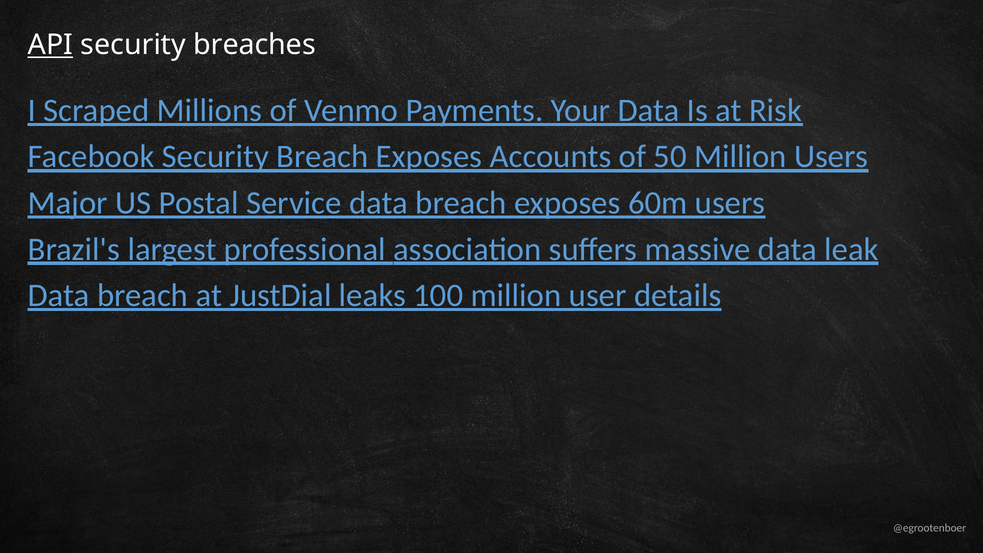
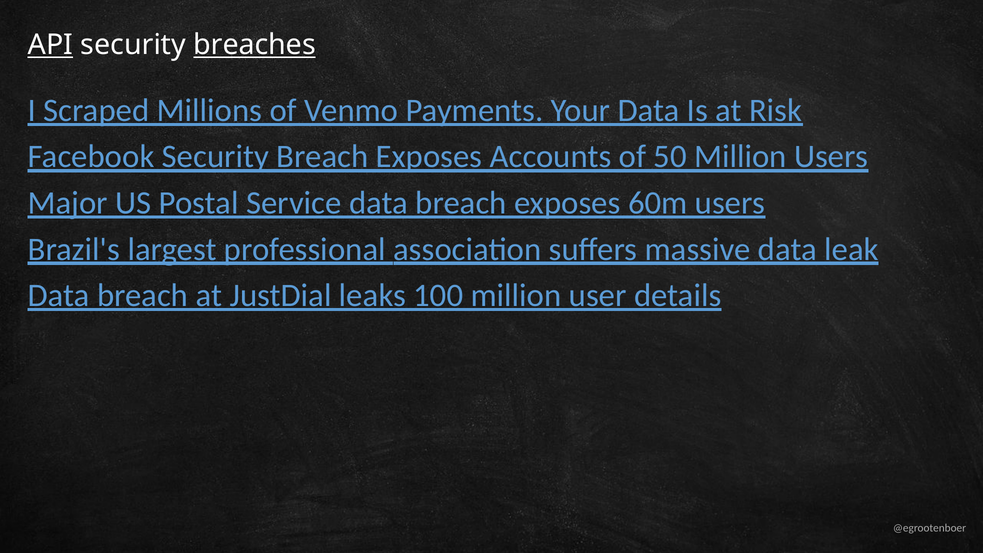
breaches underline: none -> present
